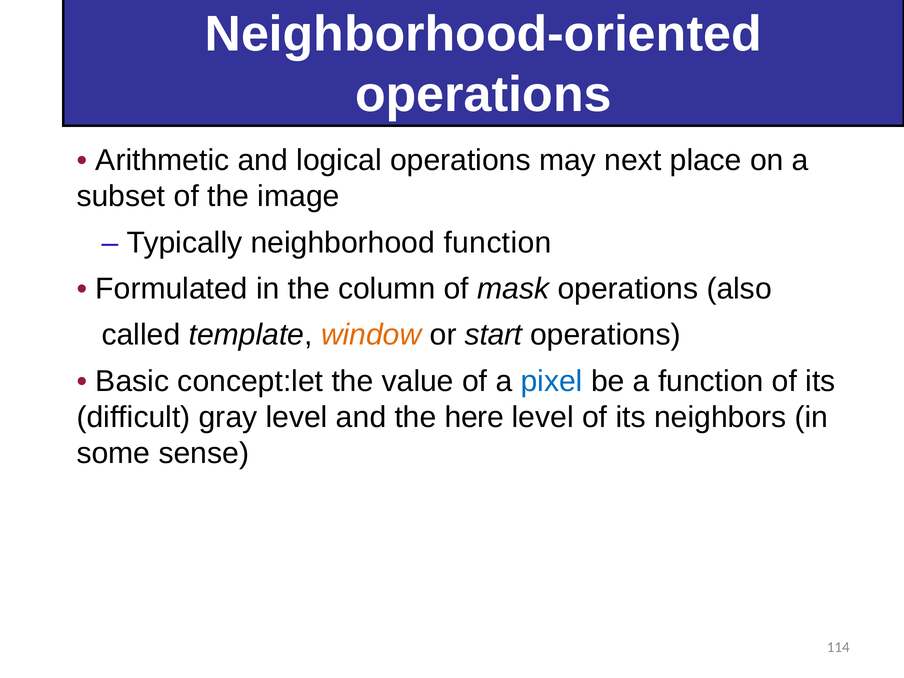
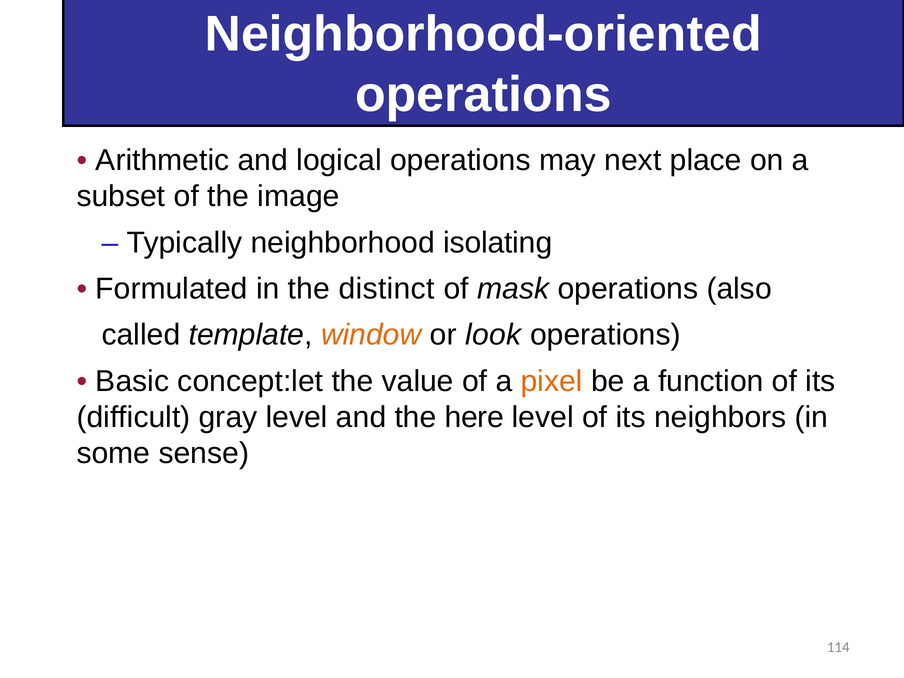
neighborhood function: function -> isolating
column: column -> distinct
start: start -> look
pixel colour: blue -> orange
